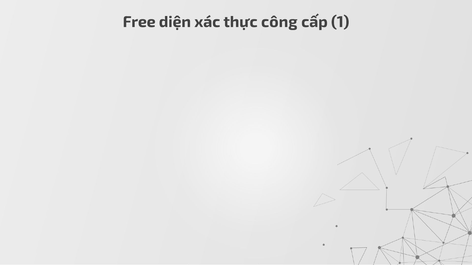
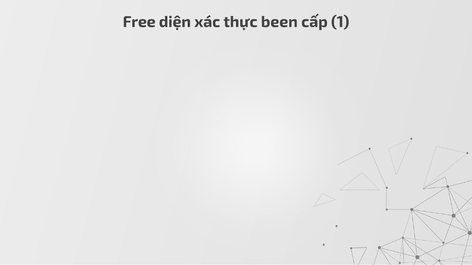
công: công -> been
